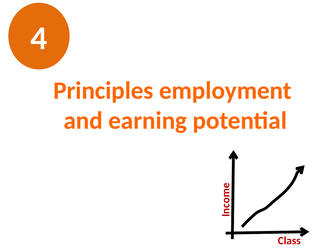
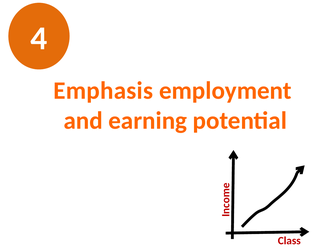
Principles: Principles -> Emphasis
